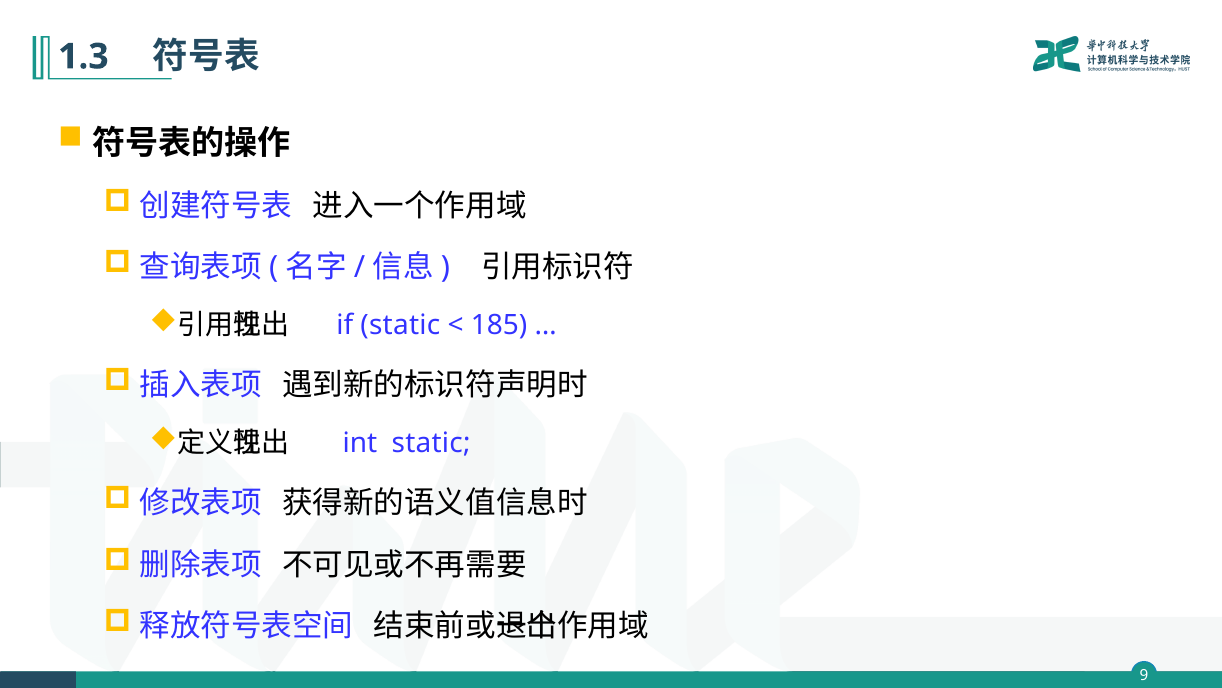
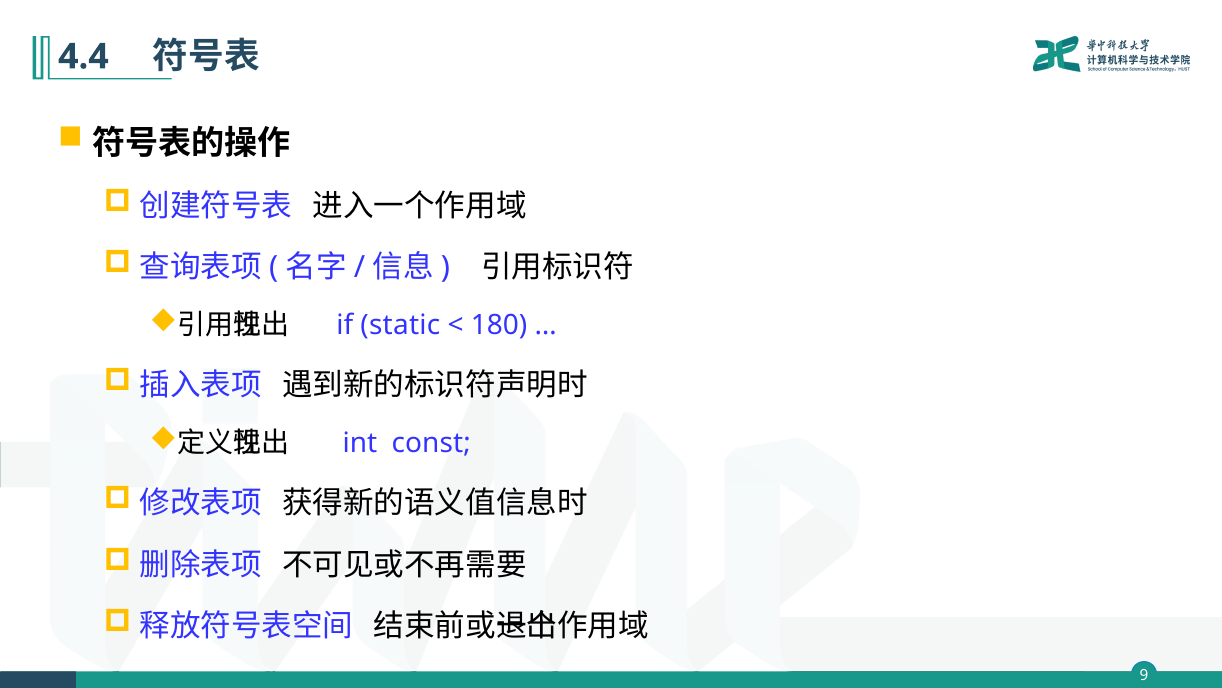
1.3: 1.3 -> 4.4
185: 185 -> 180
int static: static -> const
